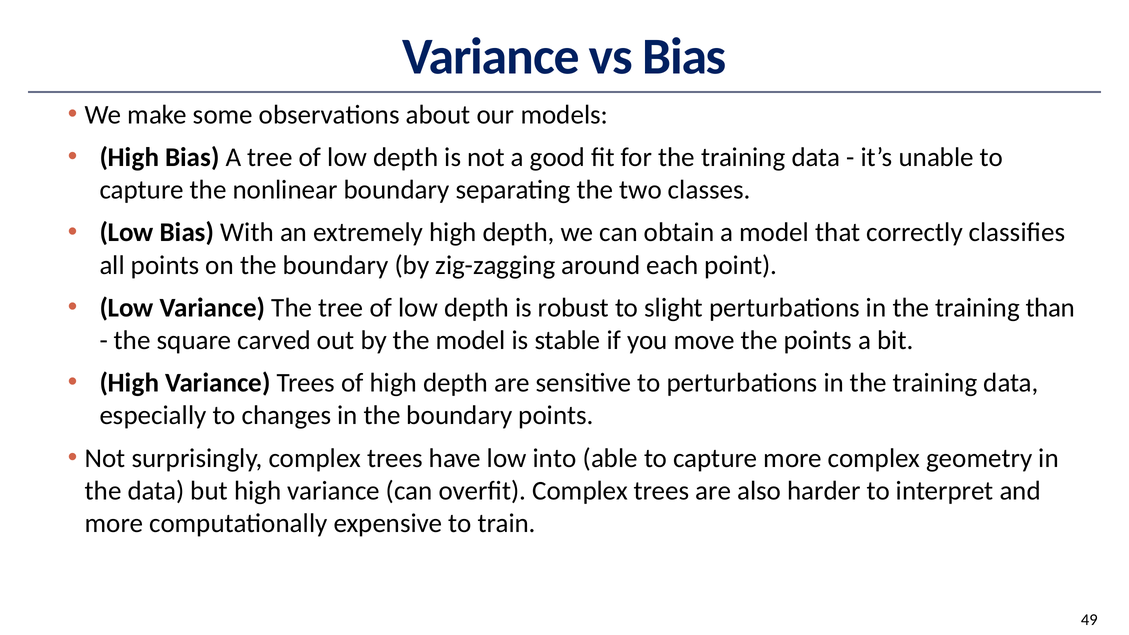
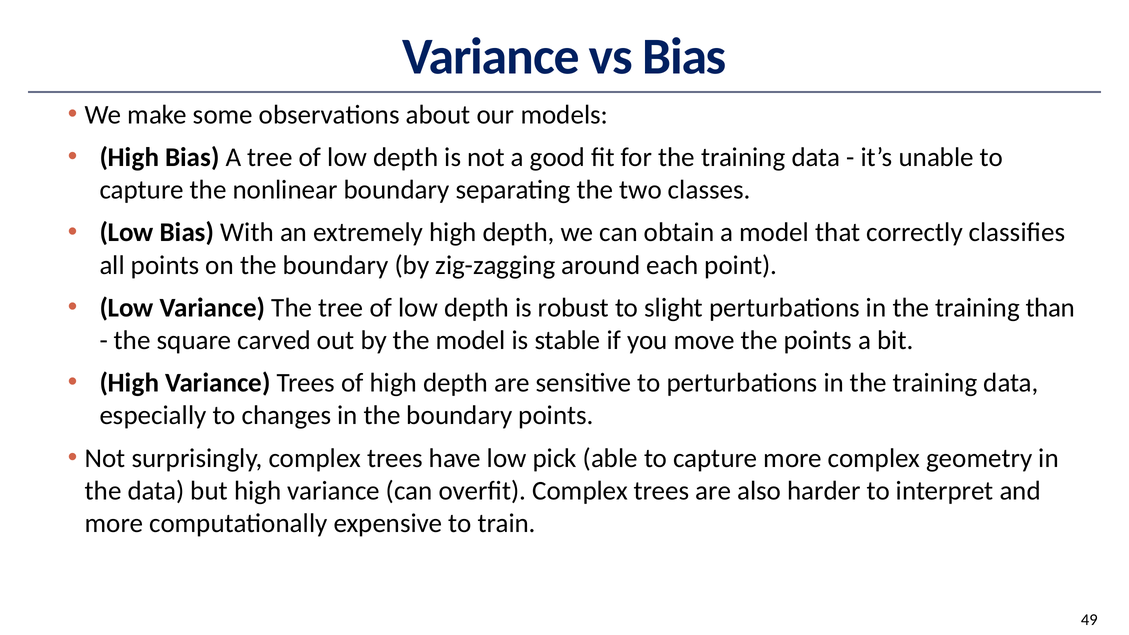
into: into -> pick
